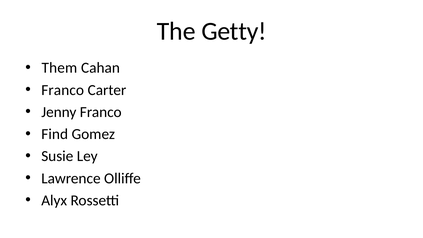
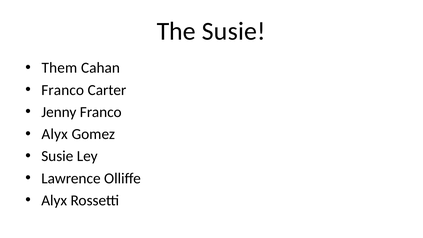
The Getty: Getty -> Susie
Find at (55, 134): Find -> Alyx
